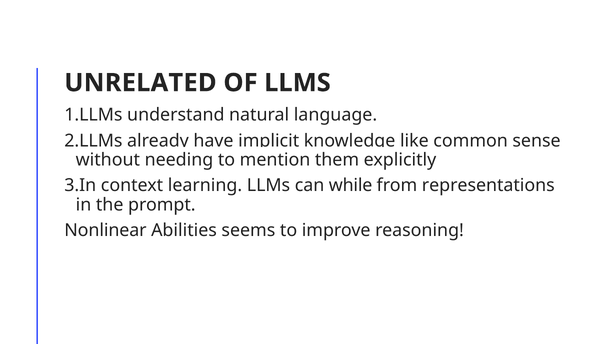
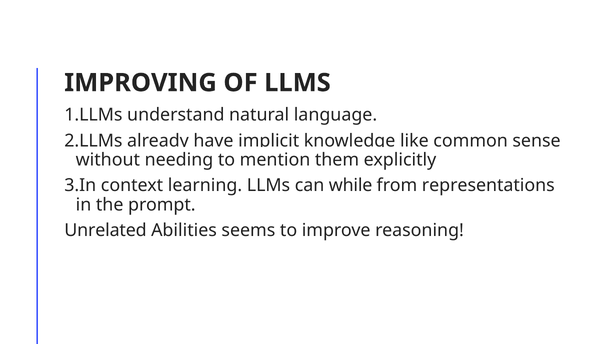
UNRELATED: UNRELATED -> IMPROVING
Nonlinear: Nonlinear -> Unrelated
